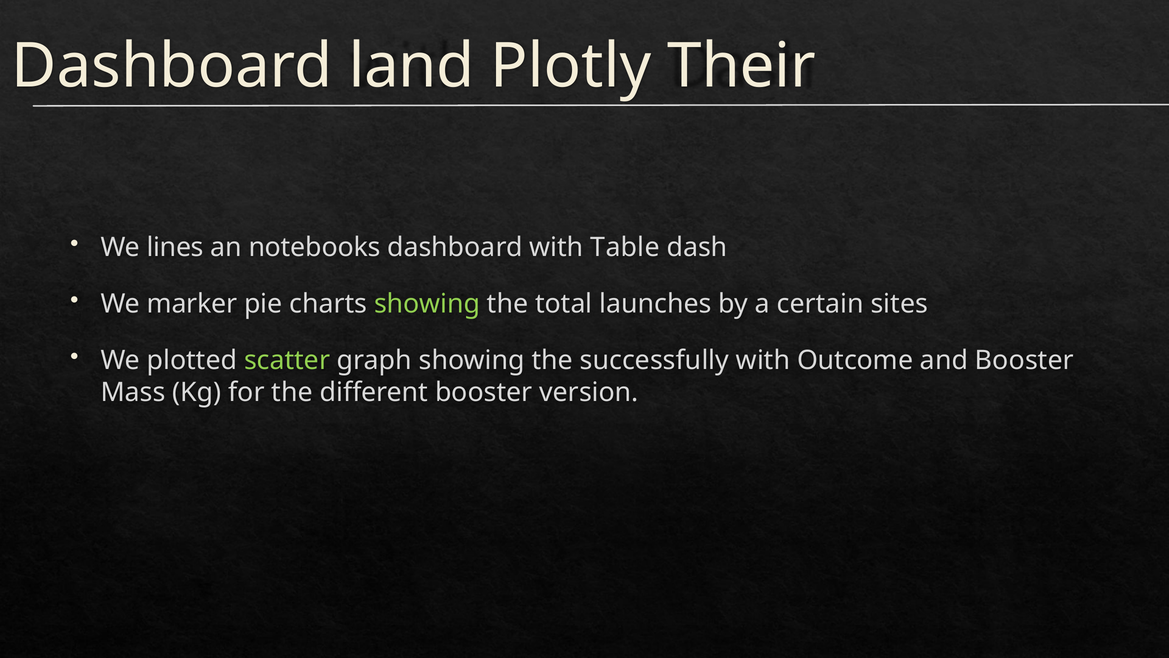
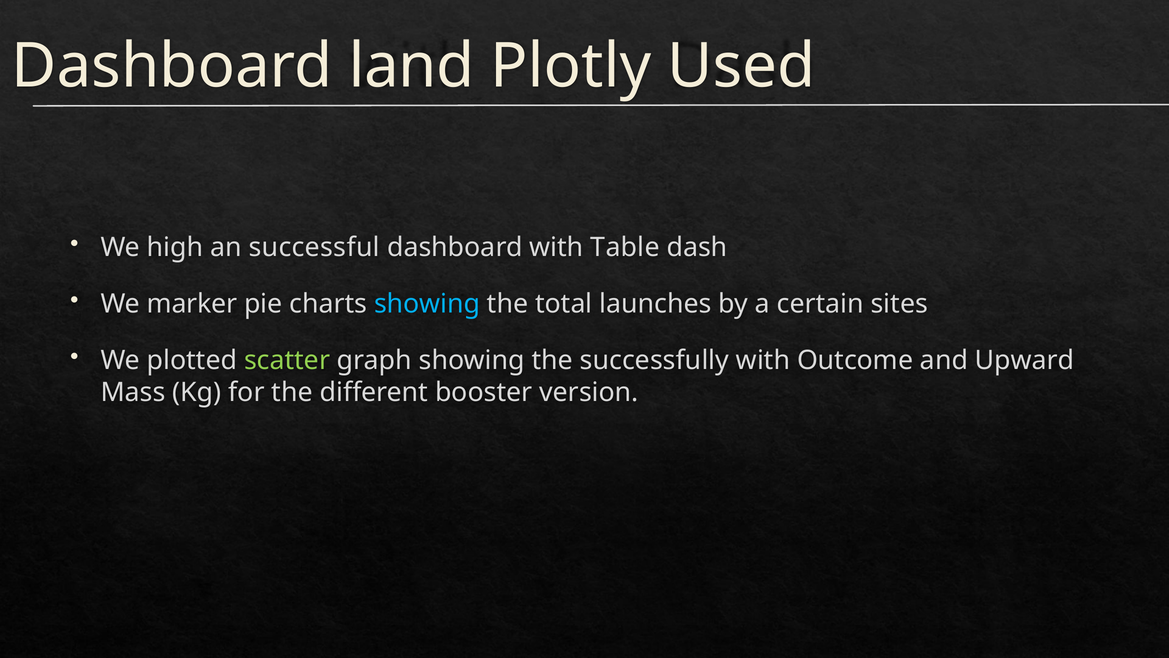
Their: Their -> Used
lines: lines -> high
notebooks: notebooks -> successful
showing at (427, 304) colour: light green -> light blue
and Booster: Booster -> Upward
